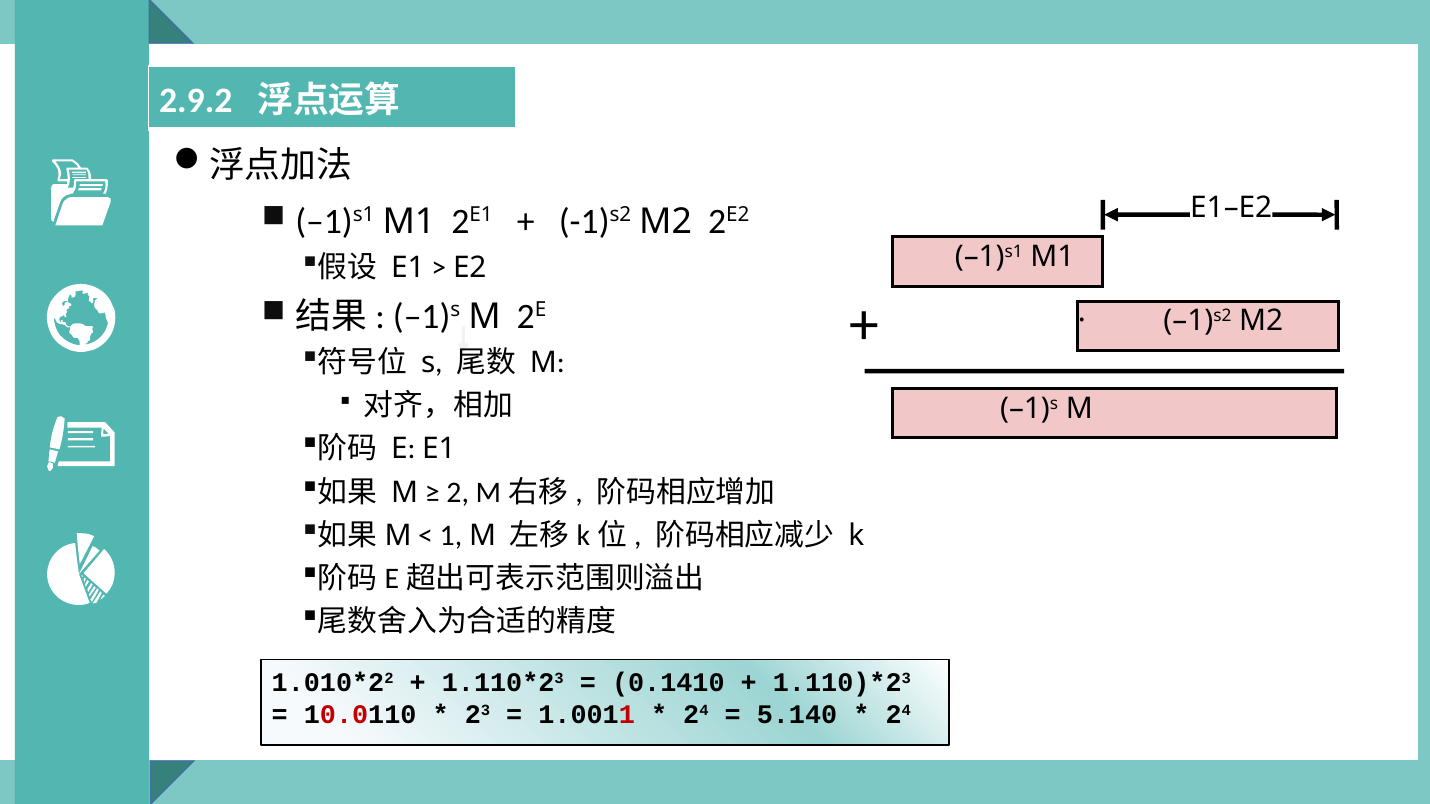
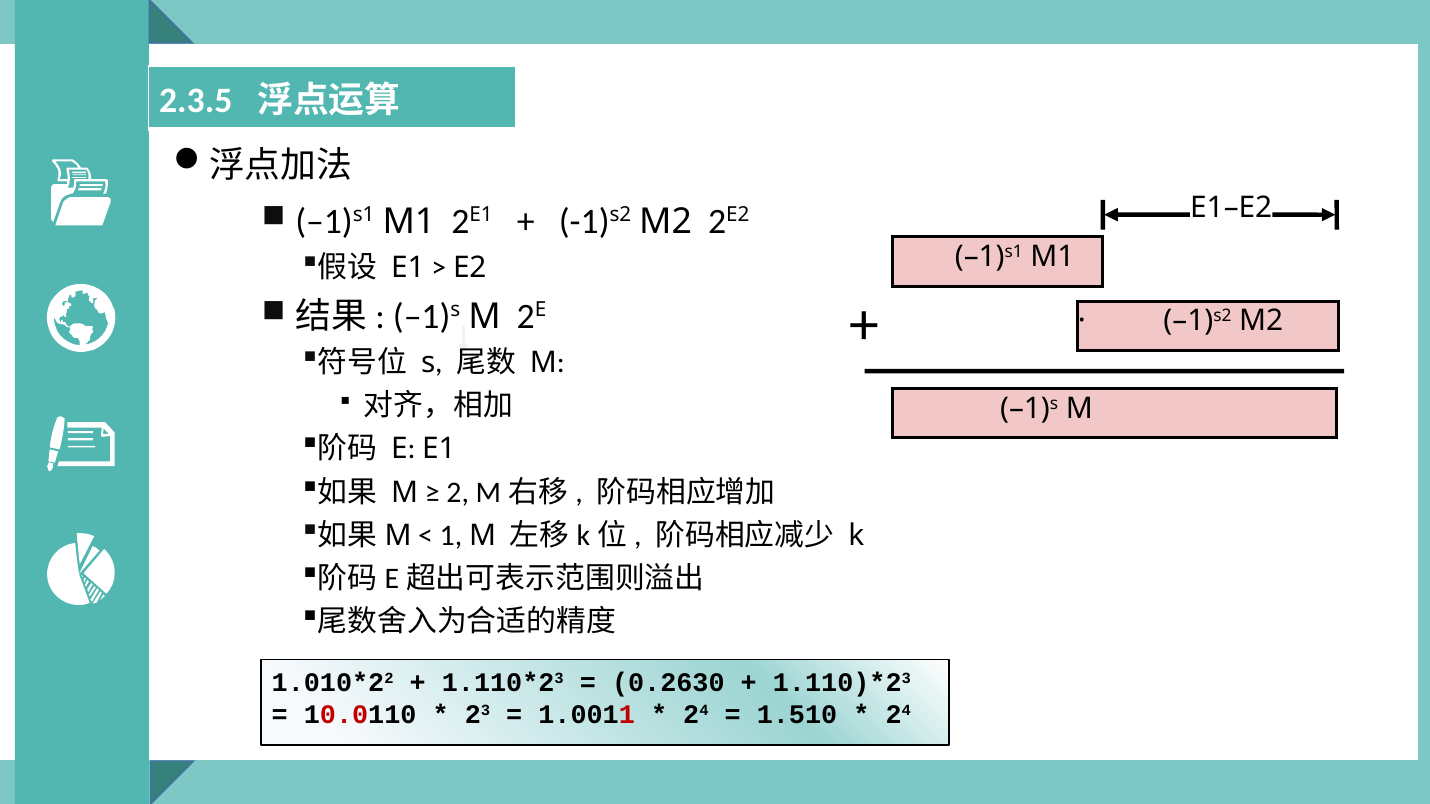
2.9.2: 2.9.2 -> 2.3.5
0.1410: 0.1410 -> 0.2630
5.140: 5.140 -> 1.510
